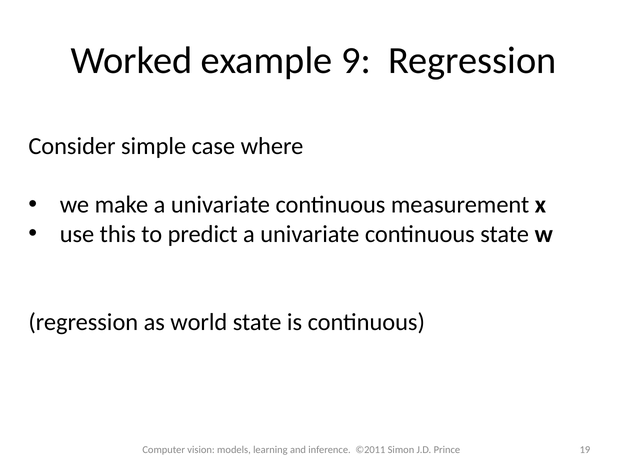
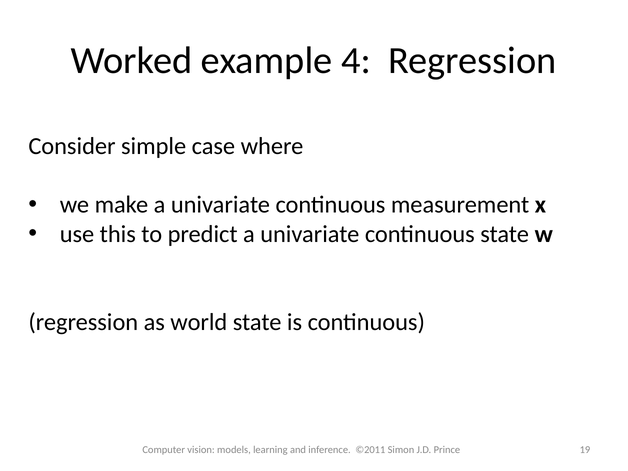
9: 9 -> 4
